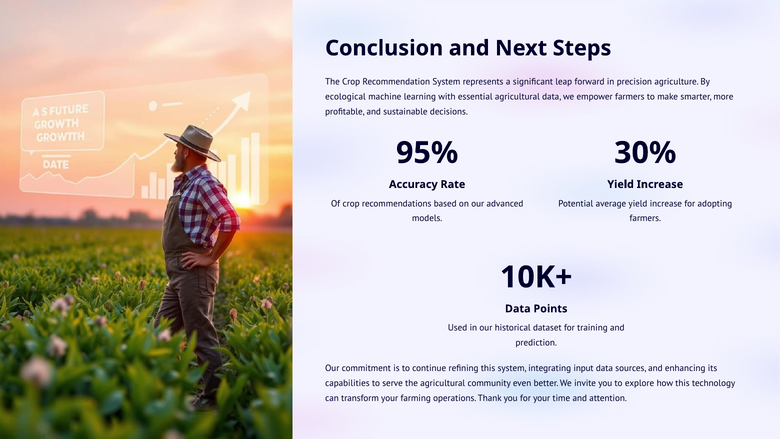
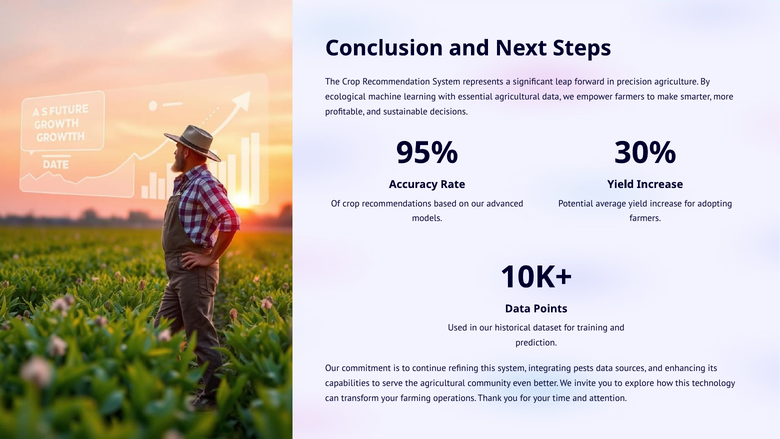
input: input -> pests
